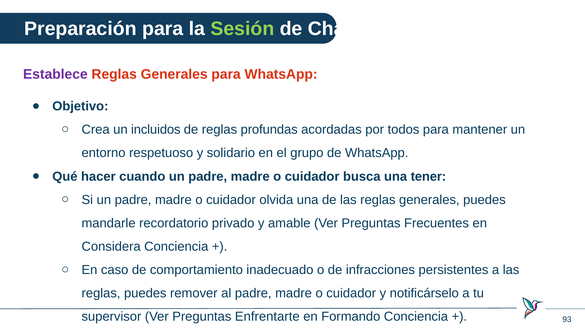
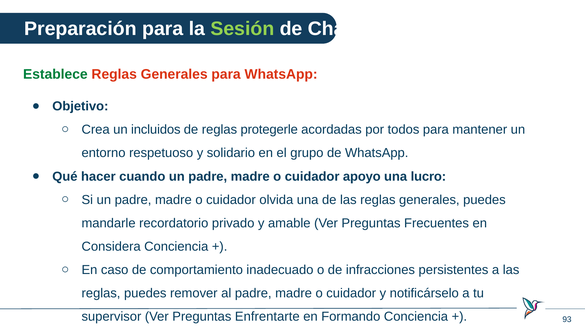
Establece colour: purple -> green
profundas: profundas -> protegerle
busca: busca -> apoyo
tener: tener -> lucro
